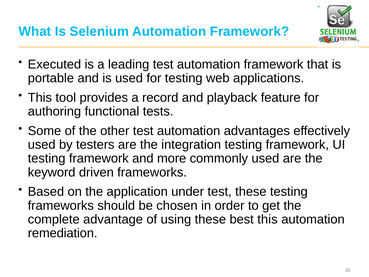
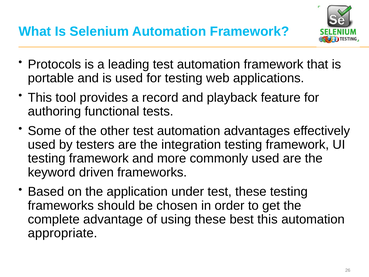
Executed: Executed -> Protocols
remediation: remediation -> appropriate
